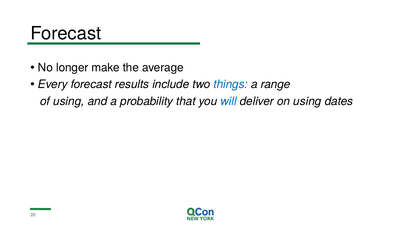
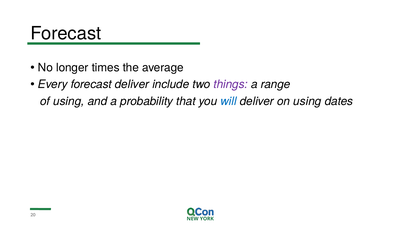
make: make -> times
forecast results: results -> deliver
things colour: blue -> purple
